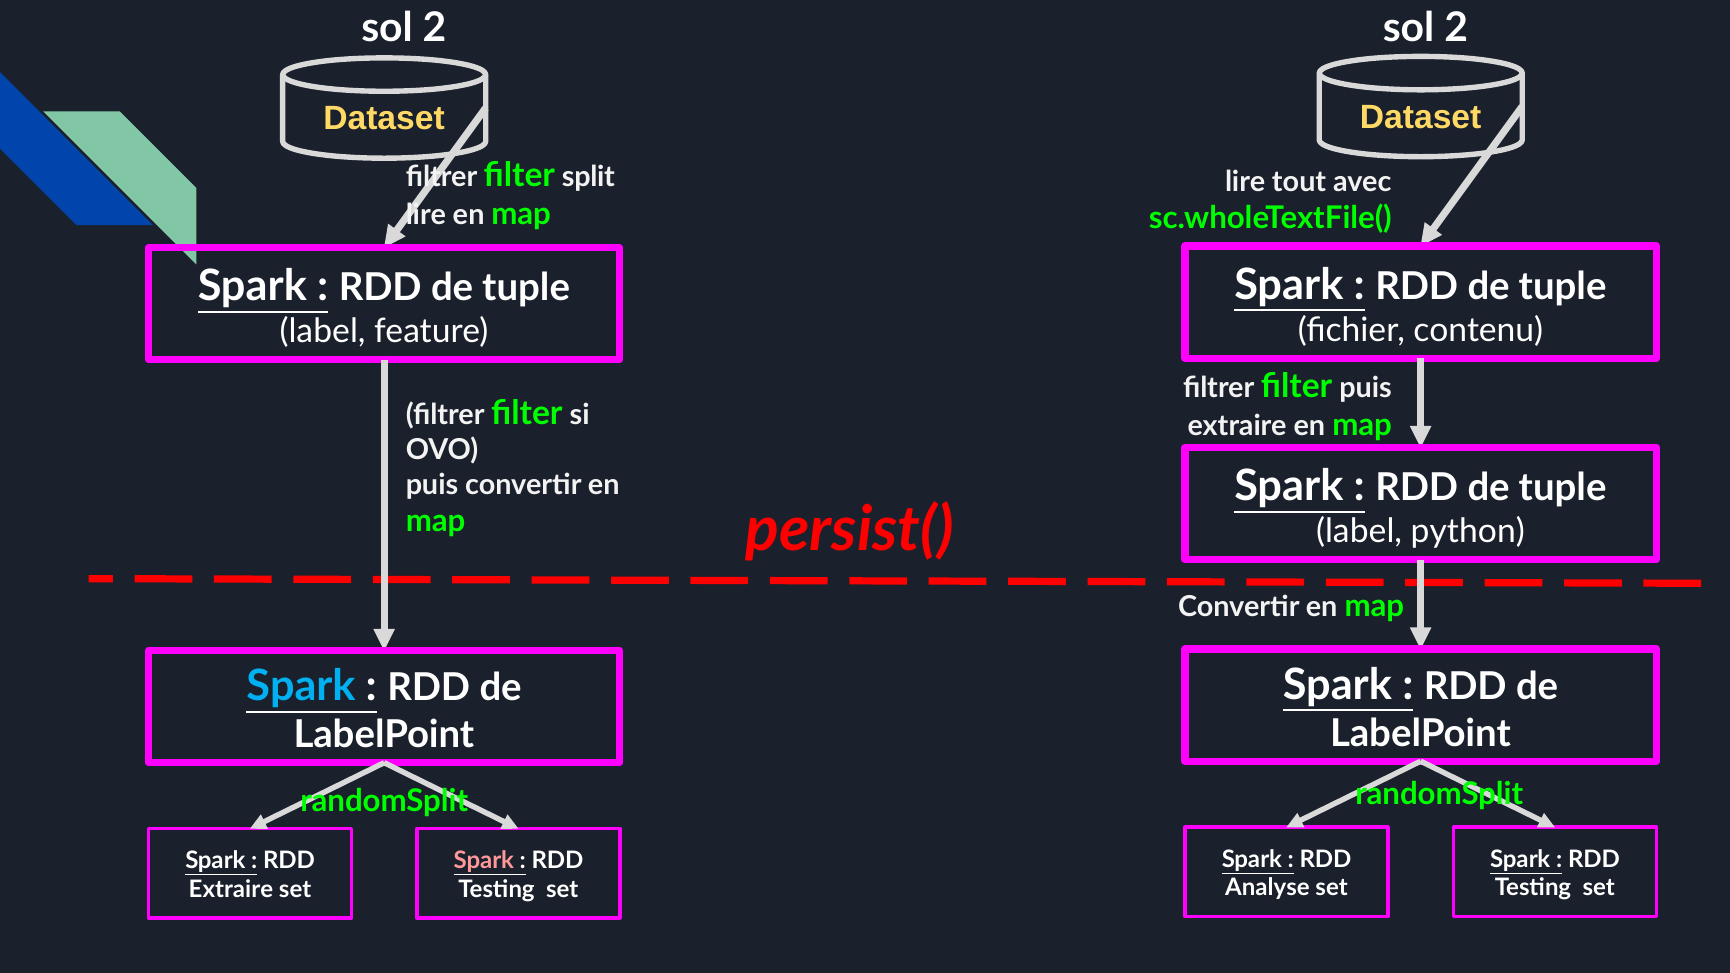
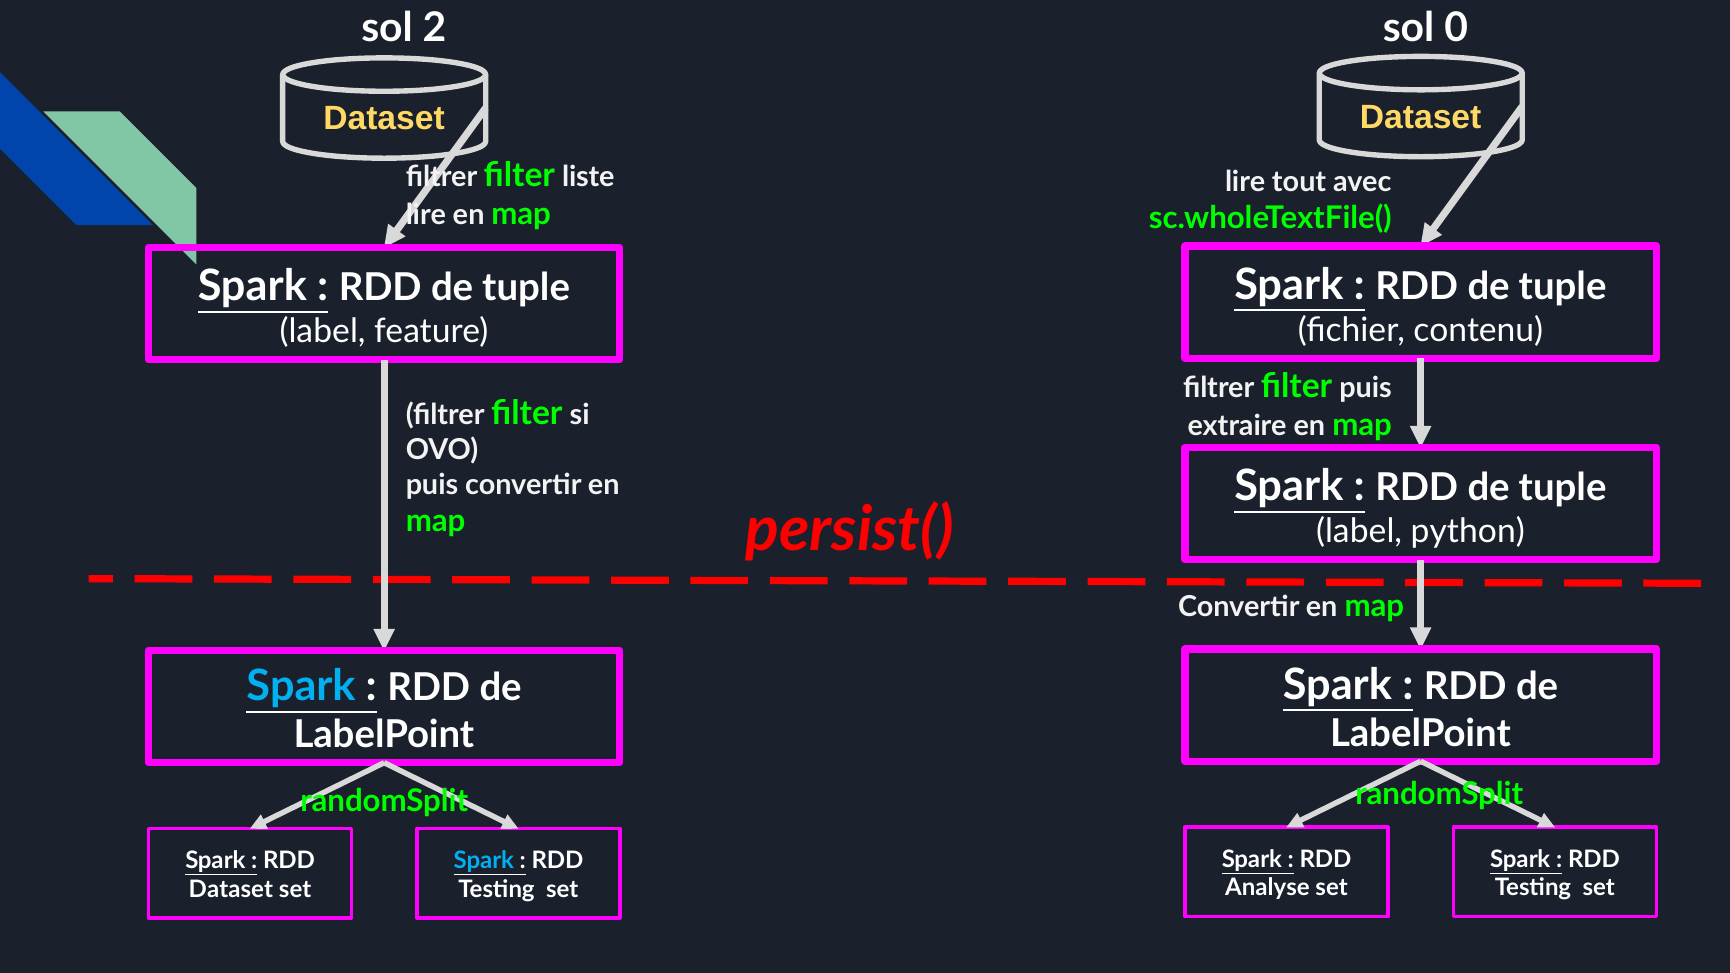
2 sol 2: 2 -> 0
split: split -> liste
Spark at (484, 861) colour: pink -> light blue
Extraire at (231, 890): Extraire -> Dataset
